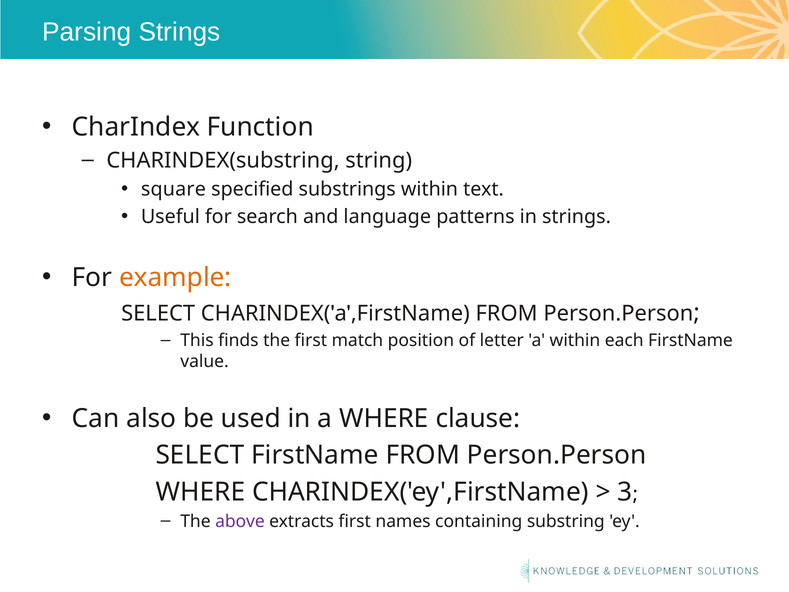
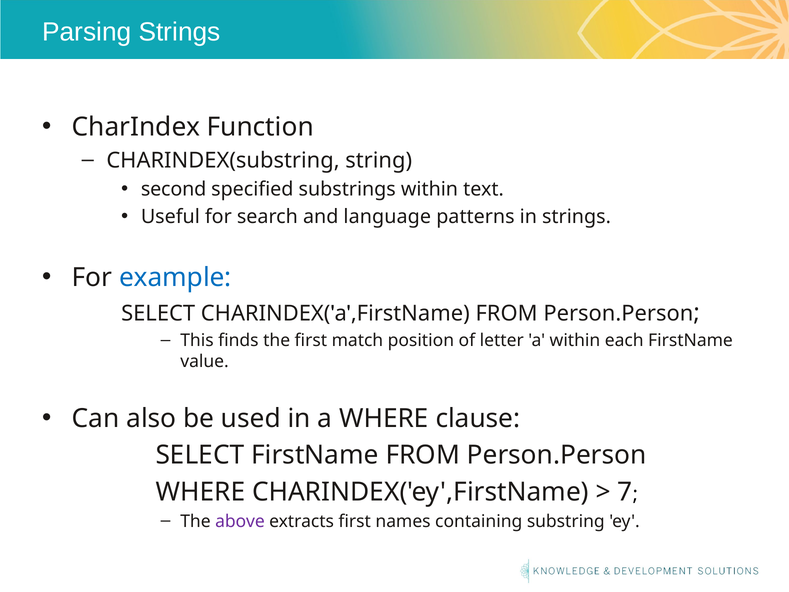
square: square -> second
example colour: orange -> blue
3: 3 -> 7
